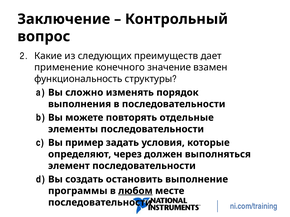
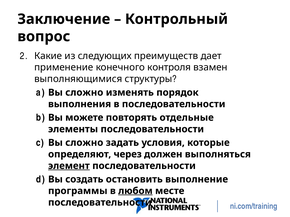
значение: значение -> контроля
функциональность: функциональность -> выполняющимися
пример at (84, 143): пример -> сложно
элемент underline: none -> present
